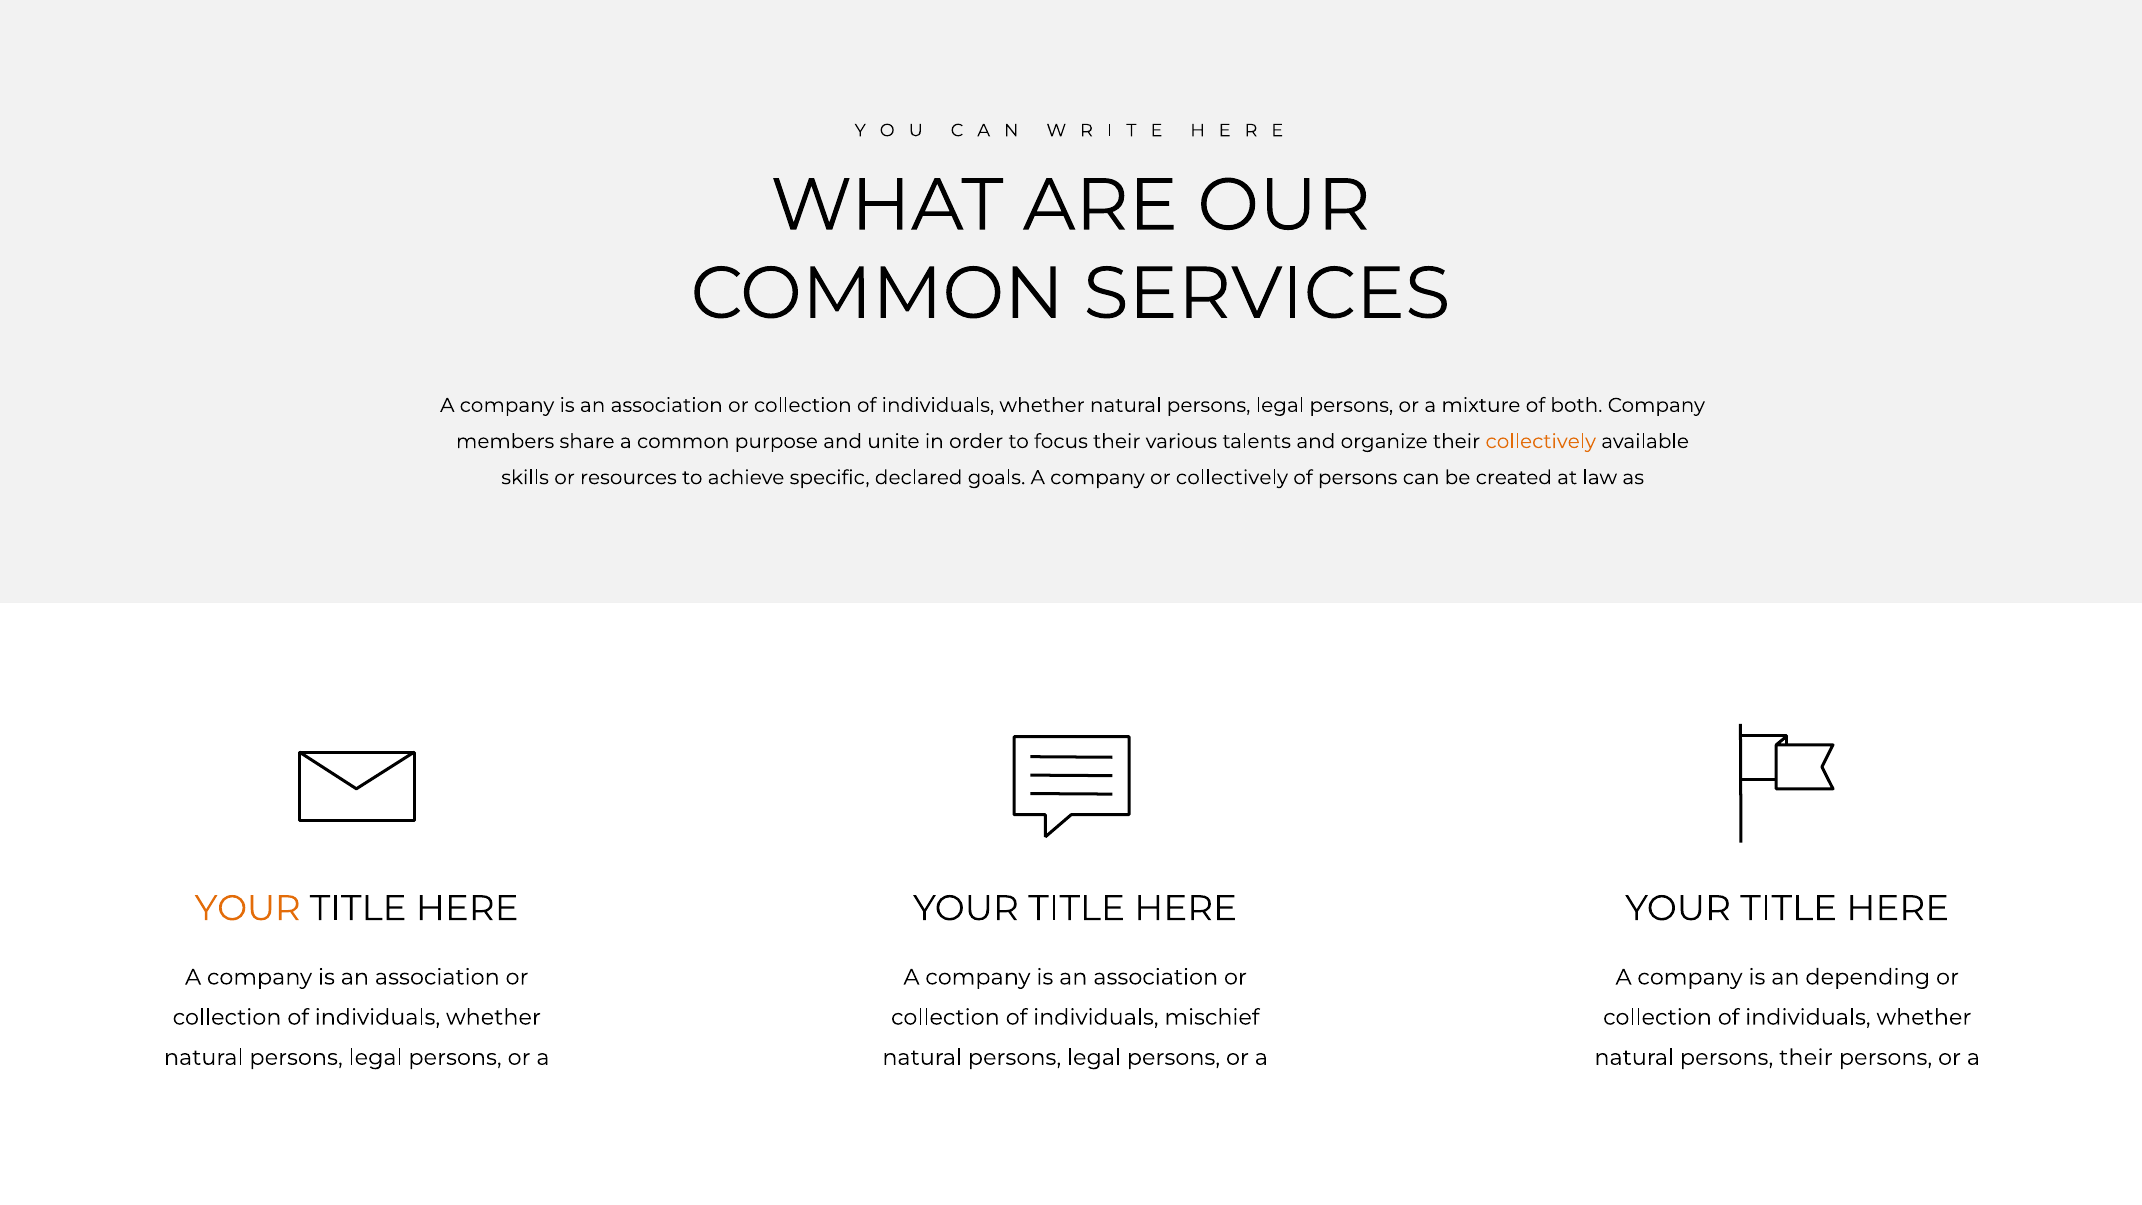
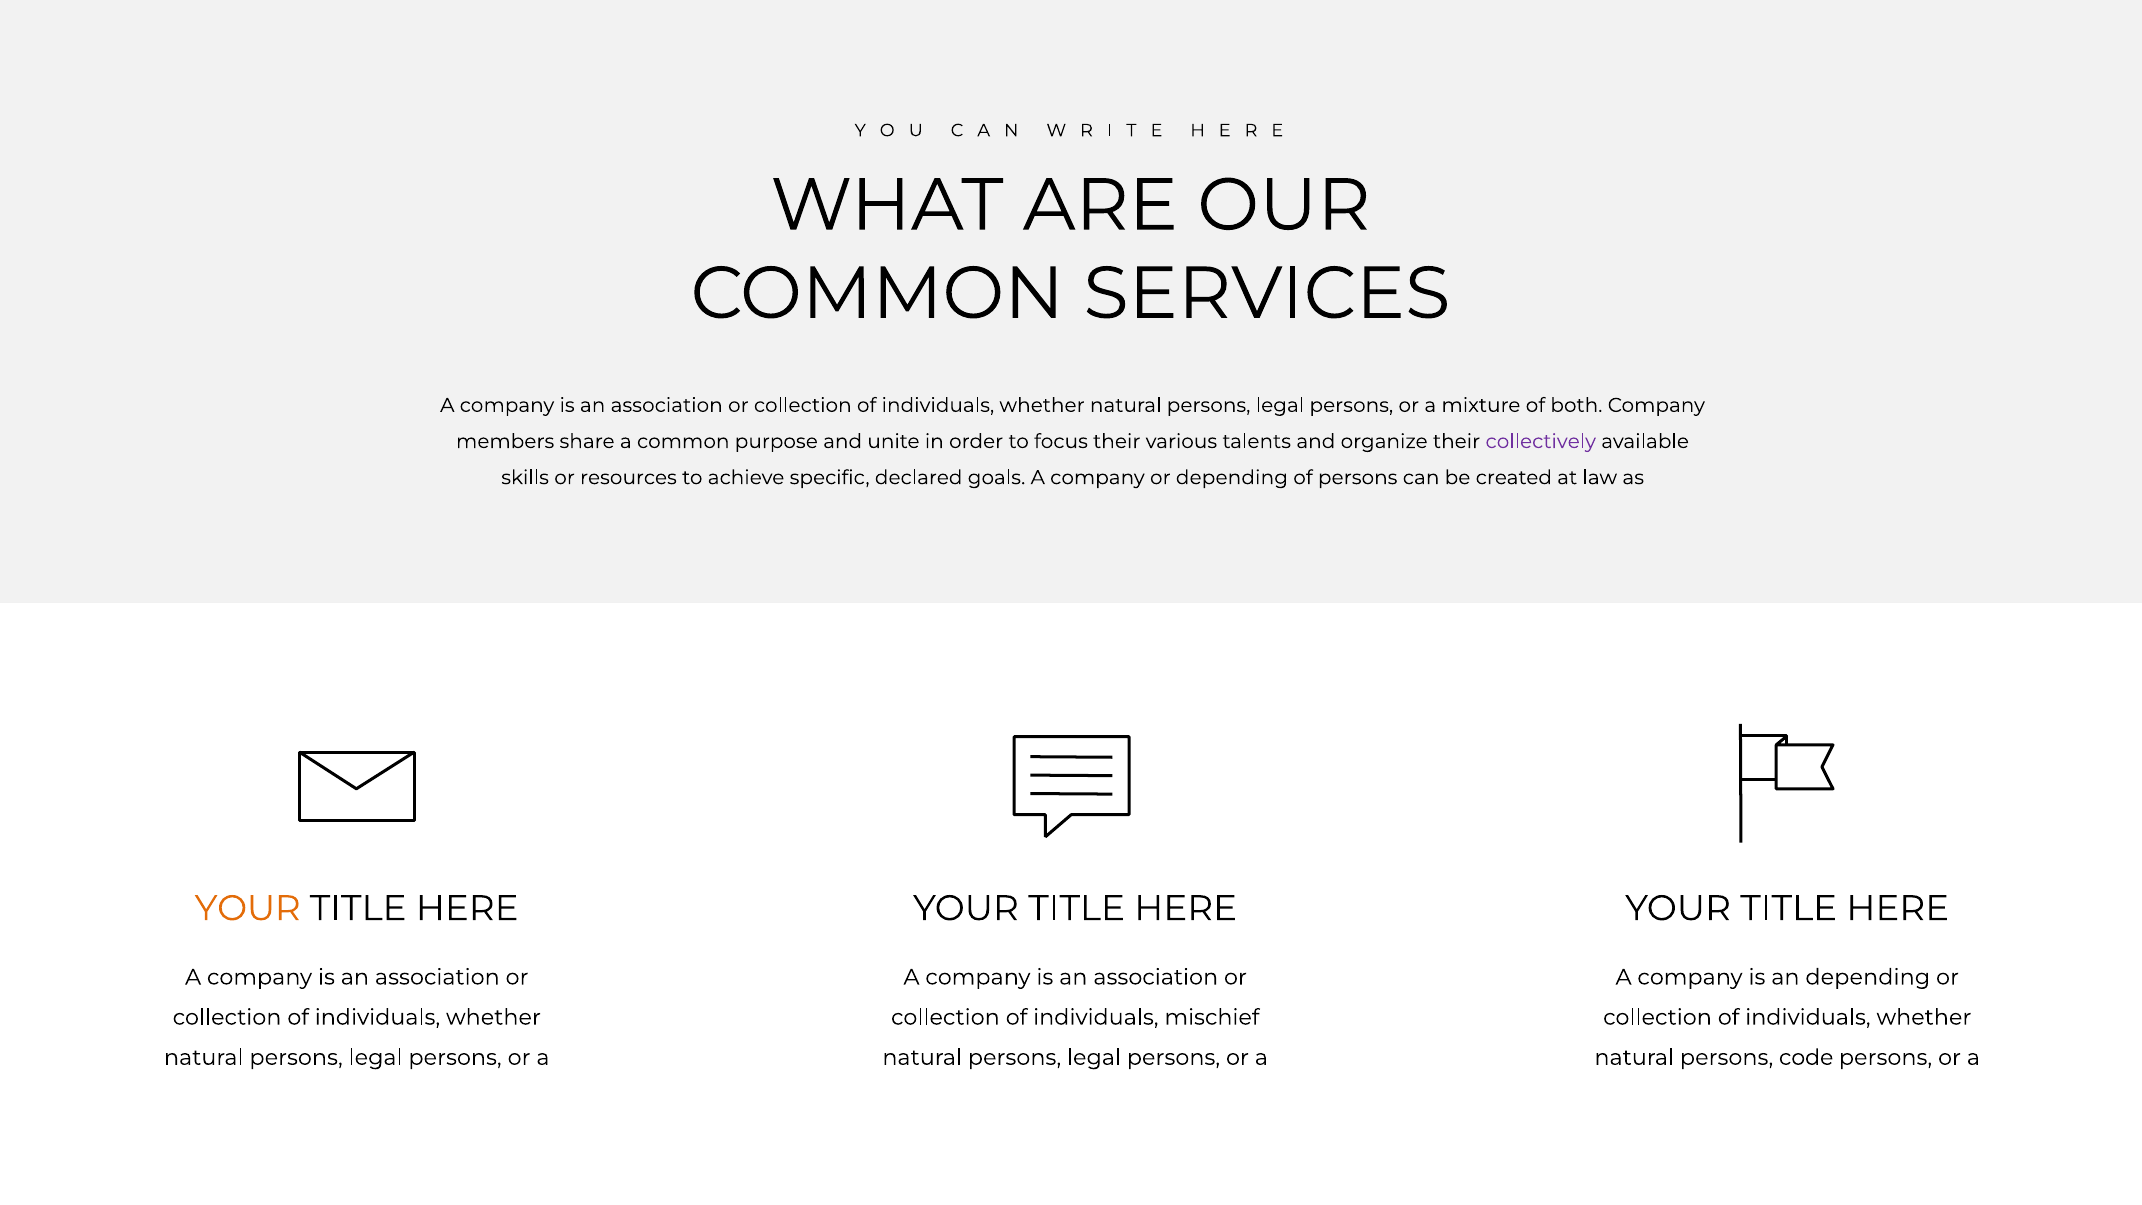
collectively at (1541, 442) colour: orange -> purple
or collectively: collectively -> depending
persons their: their -> code
